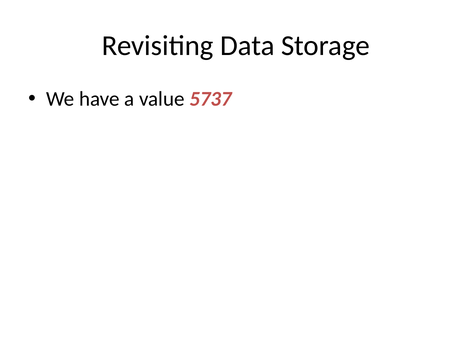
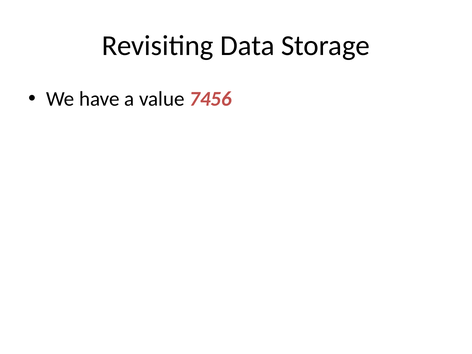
5737: 5737 -> 7456
